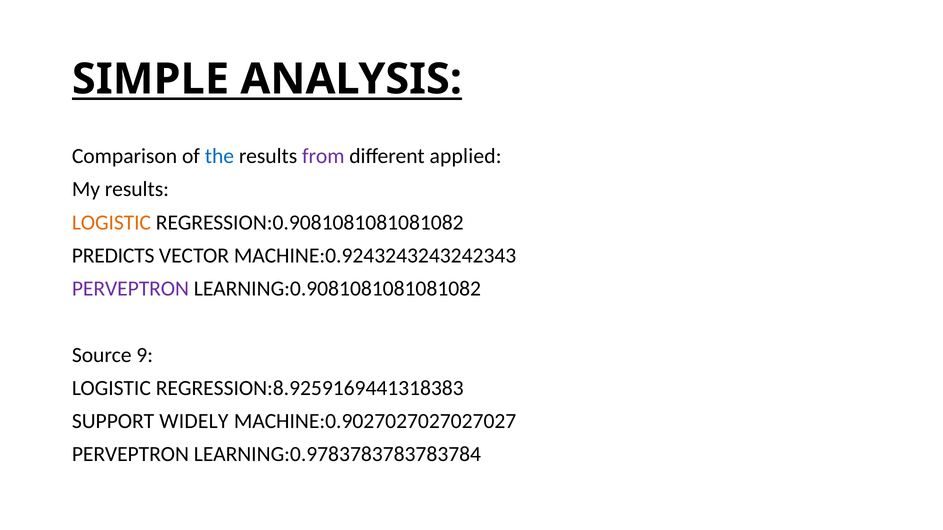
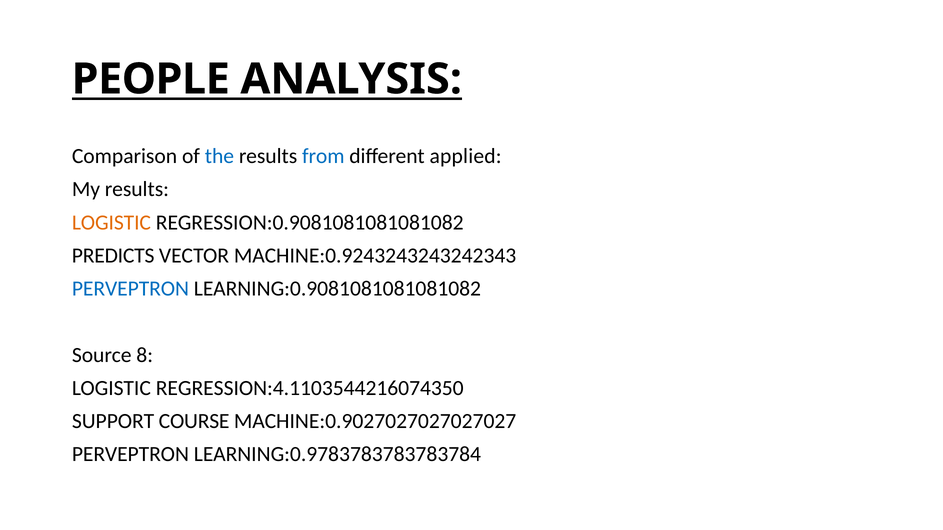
SIMPLE: SIMPLE -> PEOPLE
from colour: purple -> blue
PERVEPTRON at (130, 289) colour: purple -> blue
9: 9 -> 8
REGRESSION:8.9259169441318383: REGRESSION:8.9259169441318383 -> REGRESSION:4.1103544216074350
WIDELY: WIDELY -> COURSE
